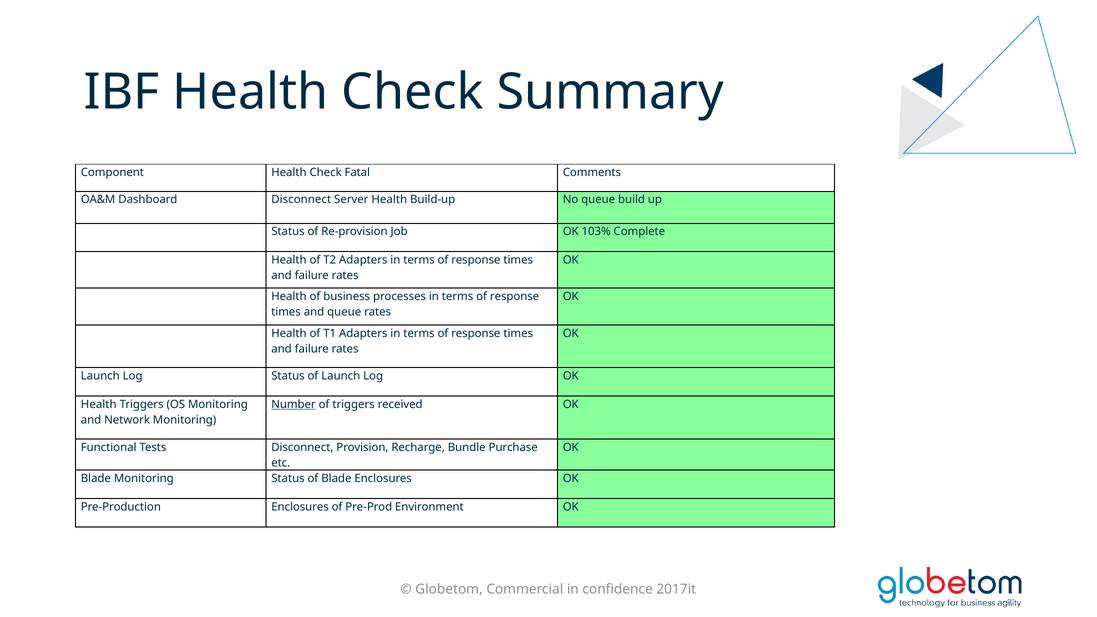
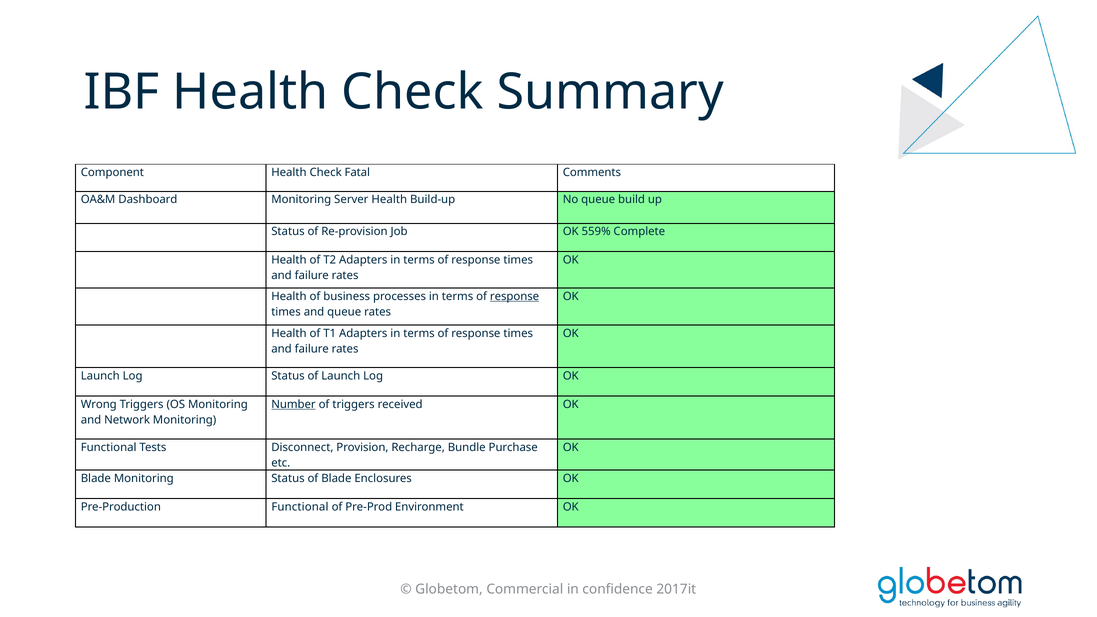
Dashboard Disconnect: Disconnect -> Monitoring
103%: 103% -> 559%
response at (515, 296) underline: none -> present
Health at (99, 405): Health -> Wrong
Pre-Production Enclosures: Enclosures -> Functional
